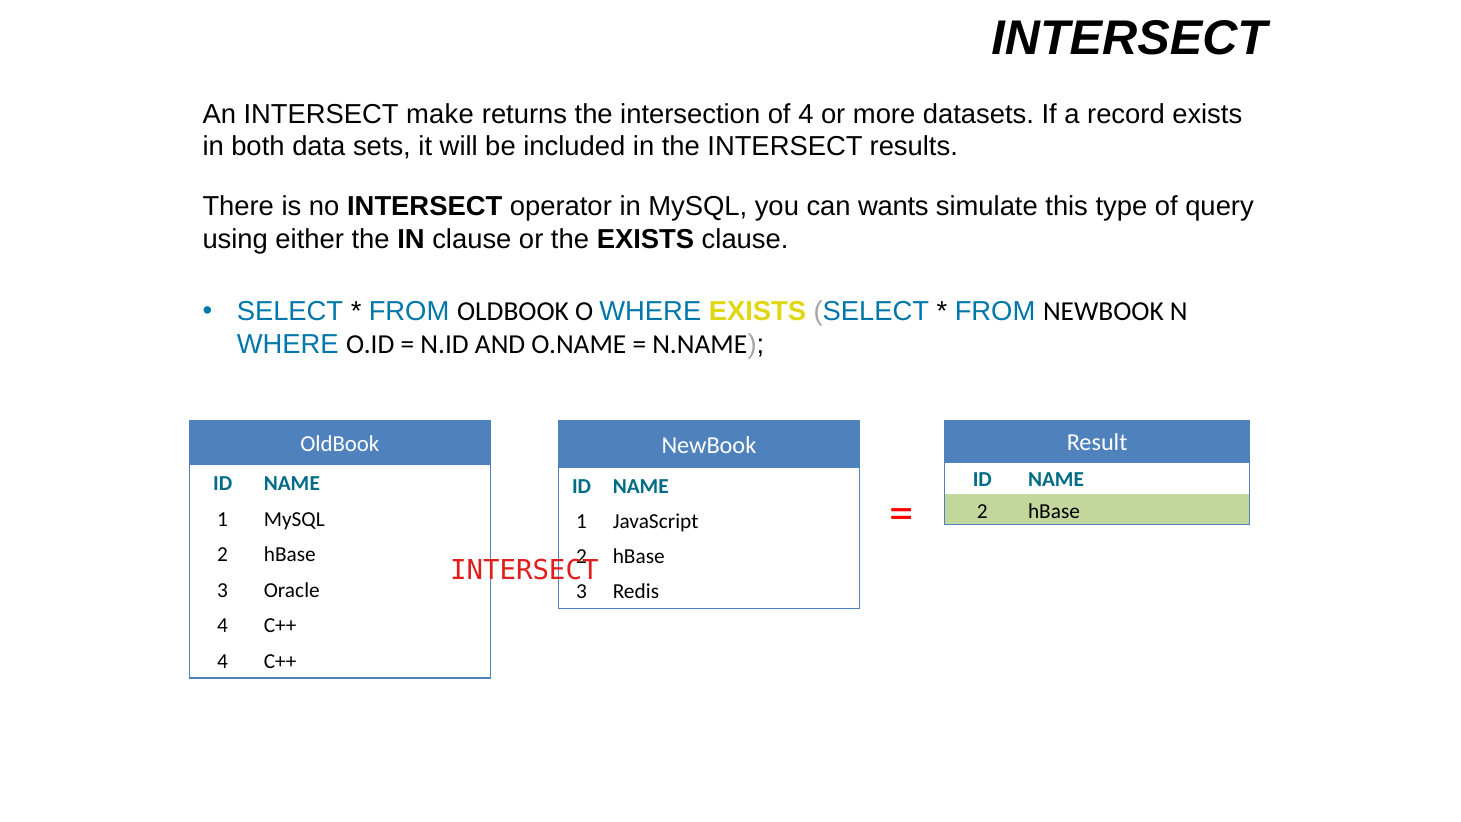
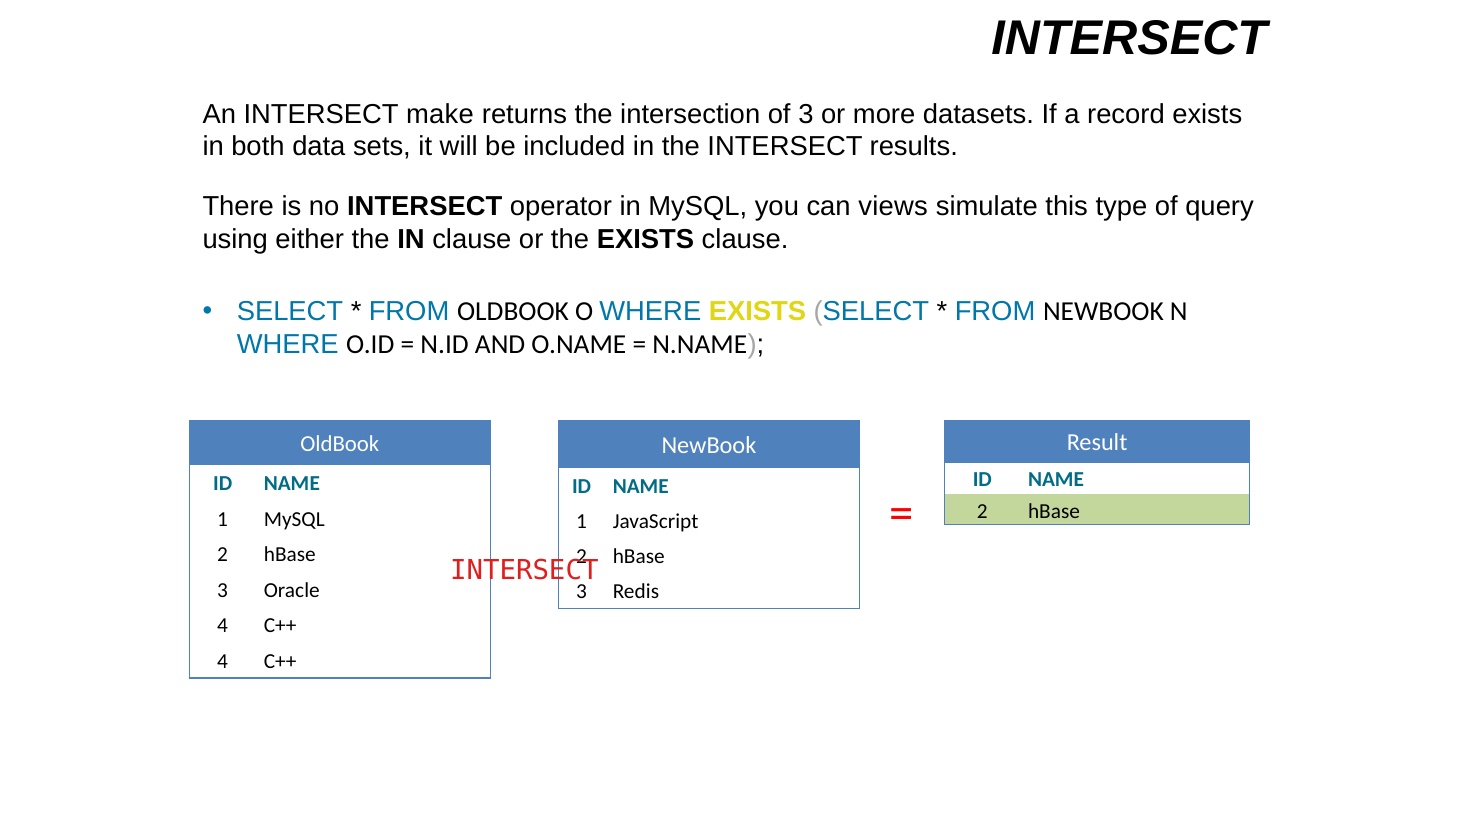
of 4: 4 -> 3
wants: wants -> views
